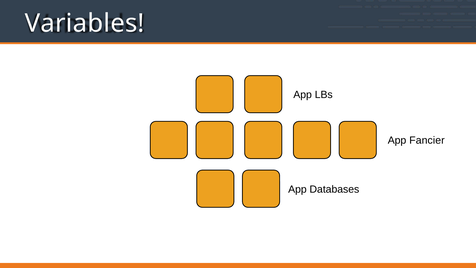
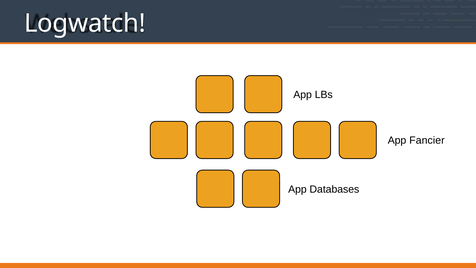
Variables: Variables -> Logwatch
